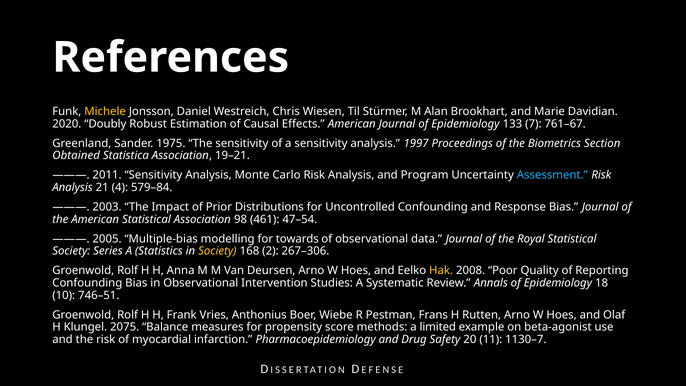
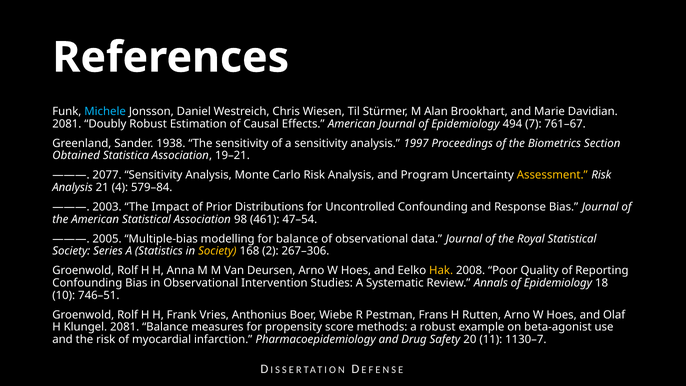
Michele colour: yellow -> light blue
2020 at (67, 124): 2020 -> 2081
133: 133 -> 494
1975: 1975 -> 1938
2011: 2011 -> 2077
Assessment colour: light blue -> yellow
for towards: towards -> balance
Klungel 2075: 2075 -> 2081
a limited: limited -> robust
